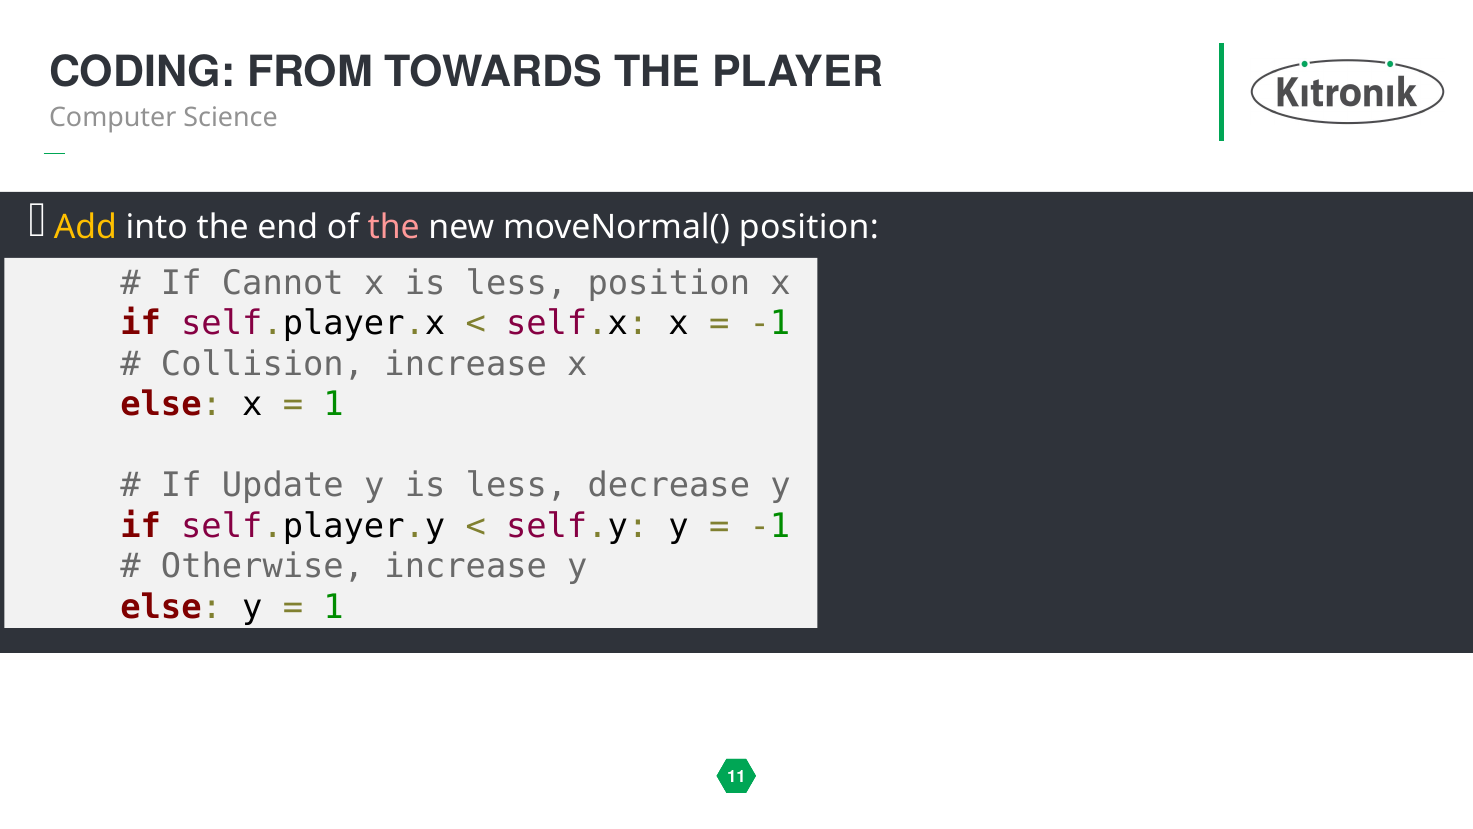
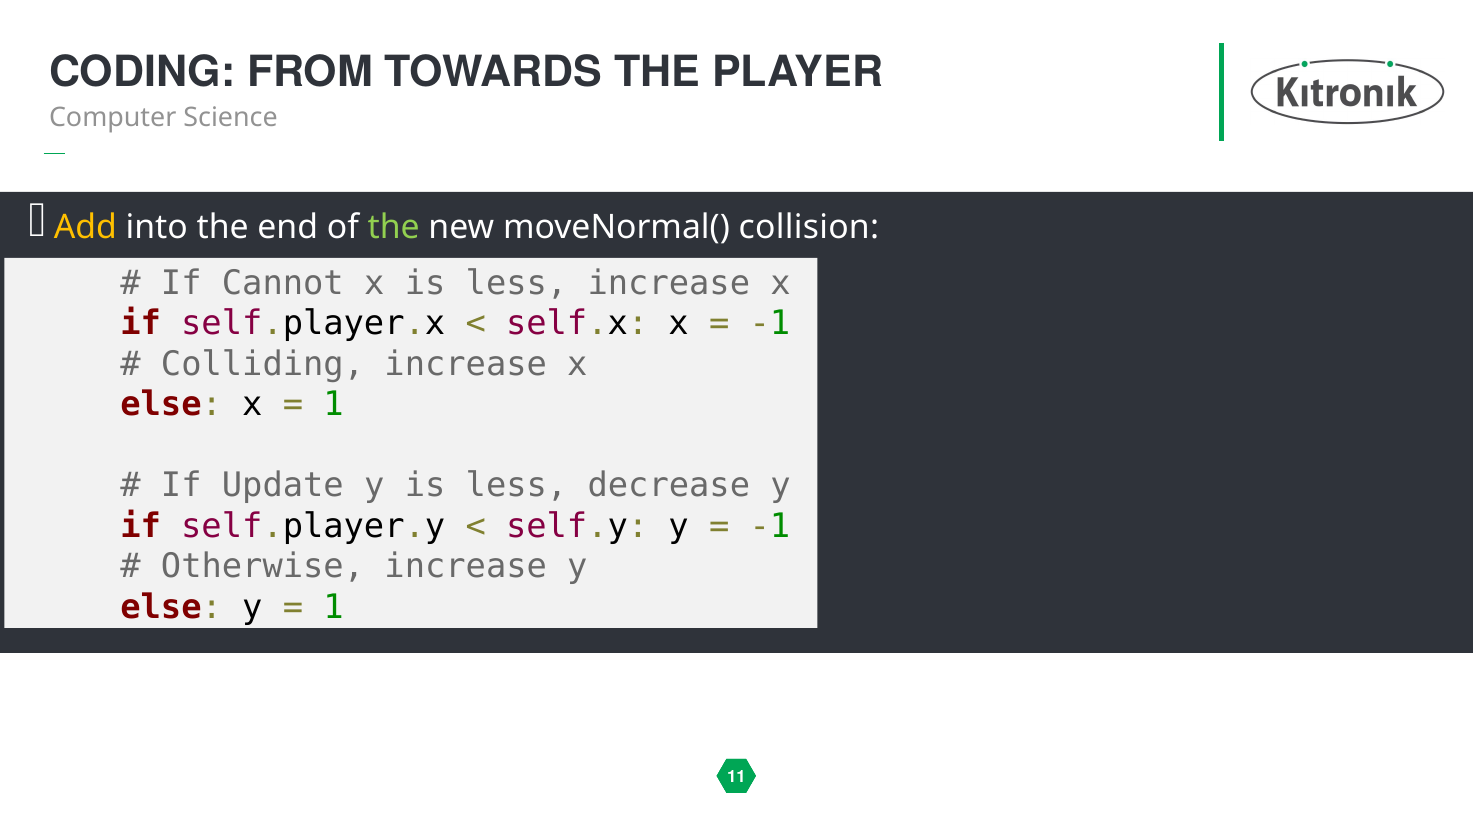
the at (394, 227) colour: pink -> light green
moveNormal( position: position -> collision
less position: position -> increase
Collision: Collision -> Colliding
